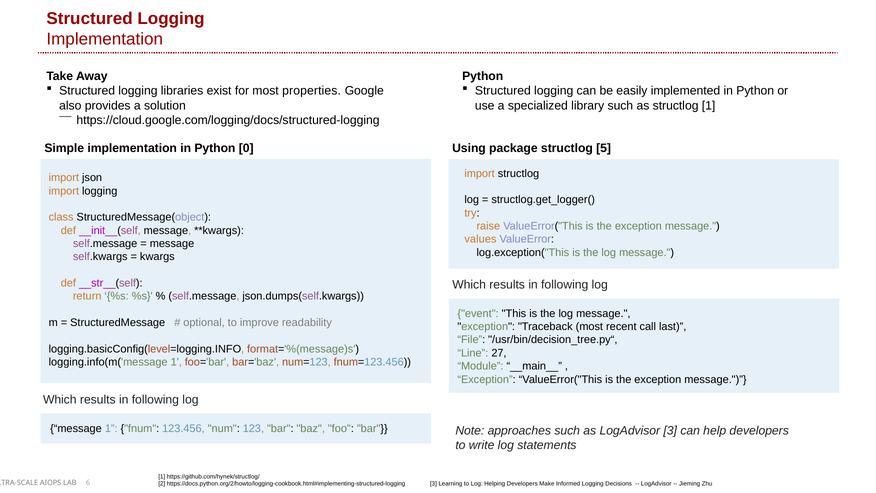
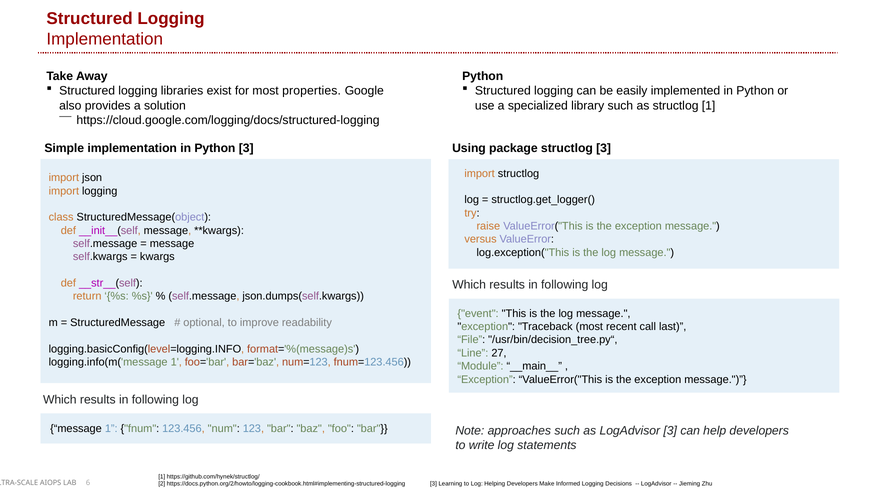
Python 0: 0 -> 3
structlog 5: 5 -> 3
values: values -> versus
